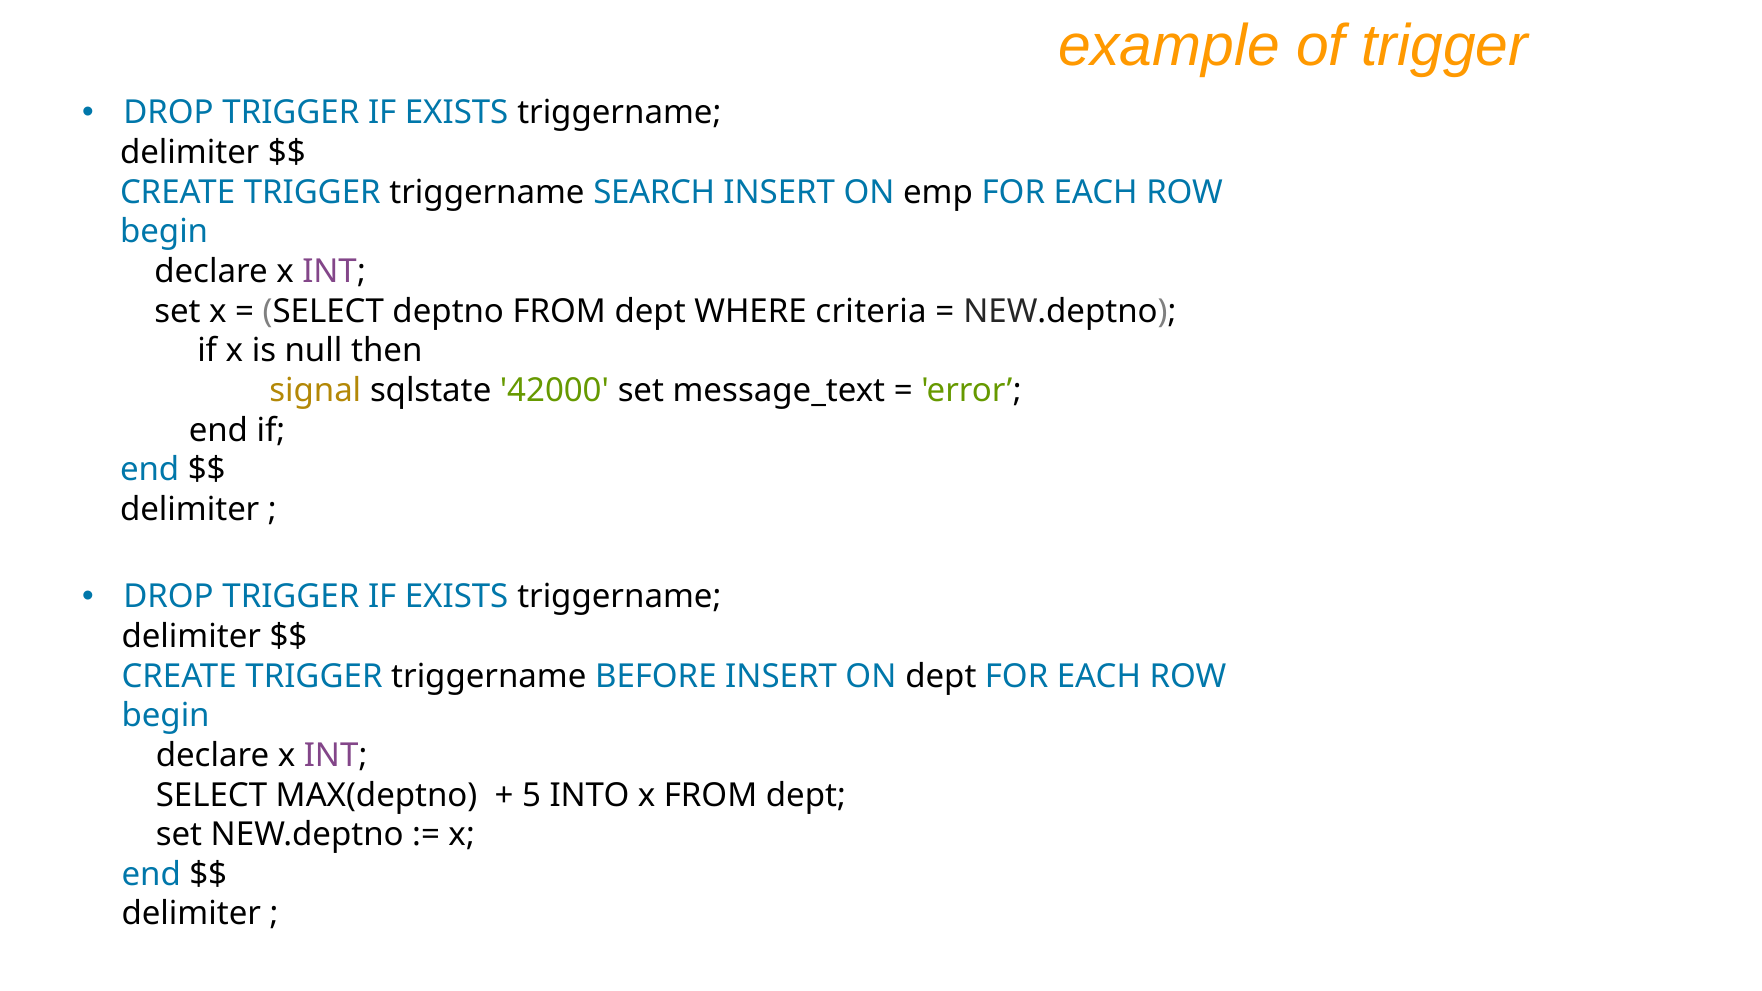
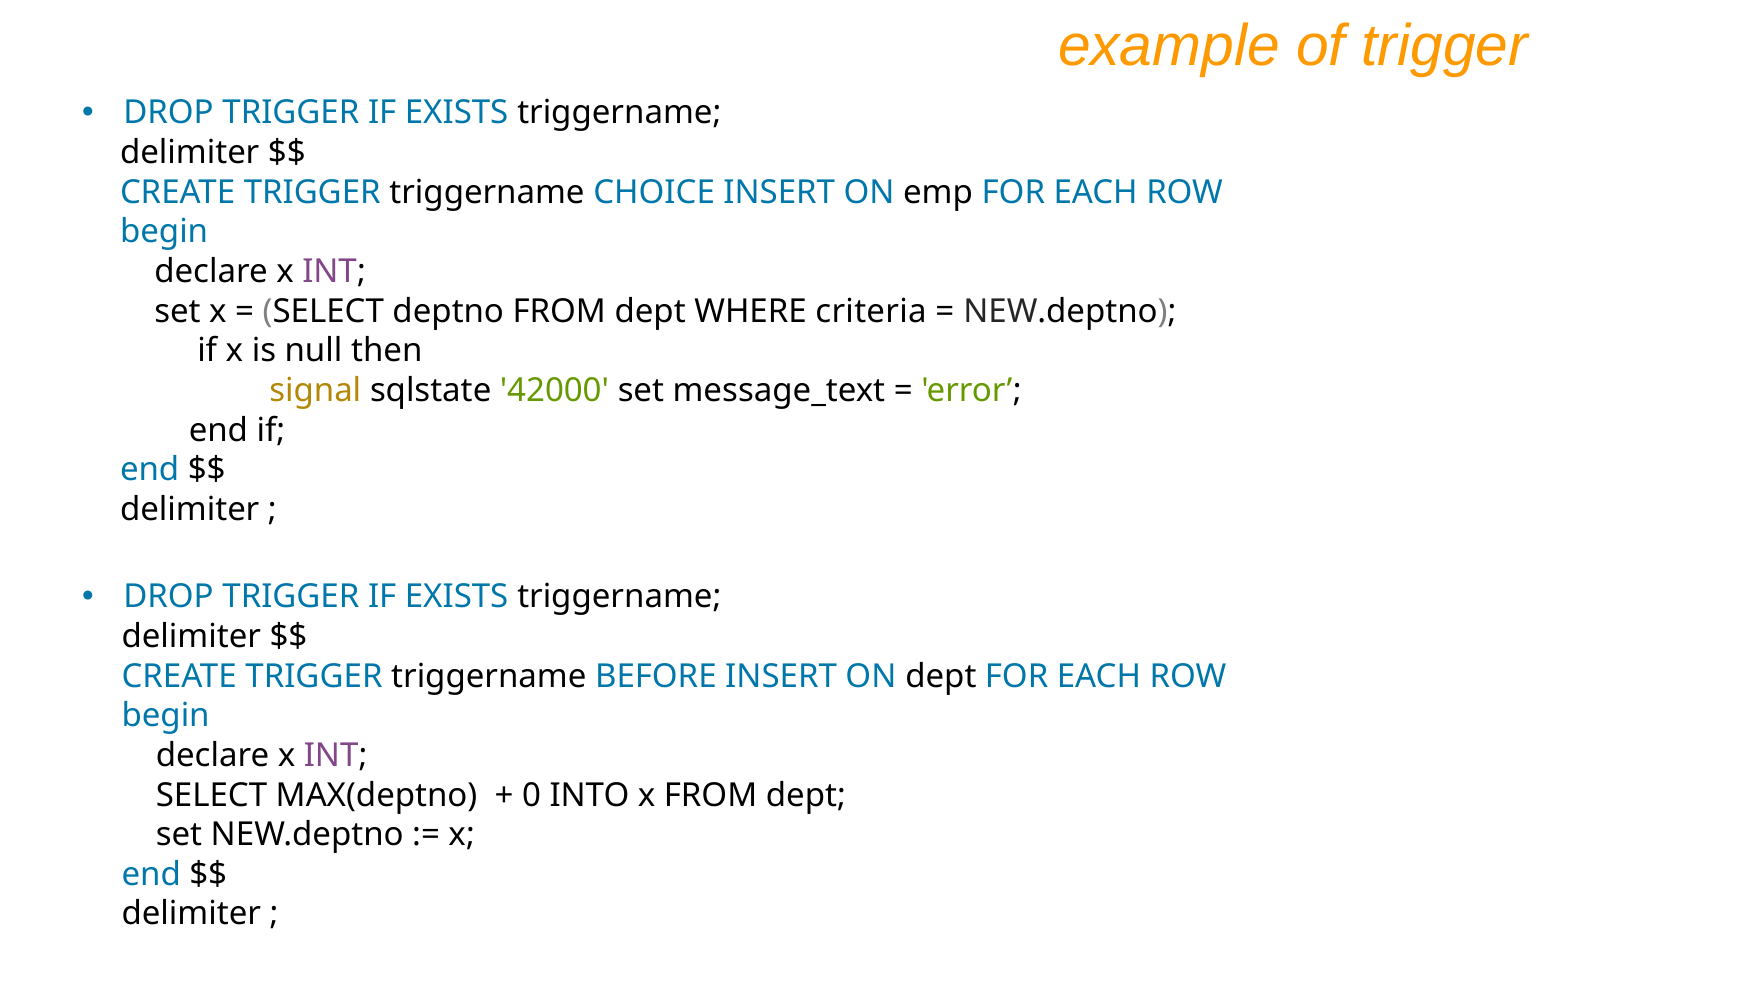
SEARCH: SEARCH -> CHOICE
5: 5 -> 0
